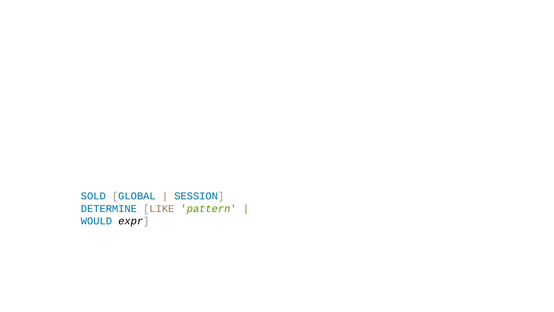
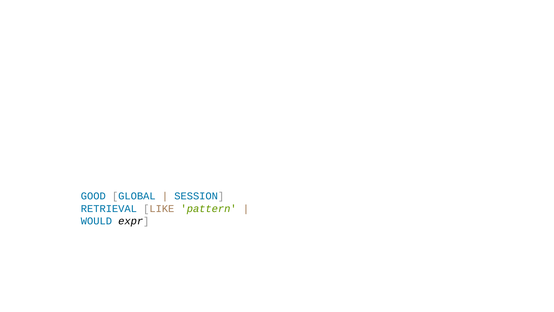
SOLD: SOLD -> GOOD
DETERMINE: DETERMINE -> RETRIEVAL
